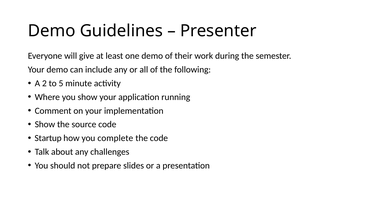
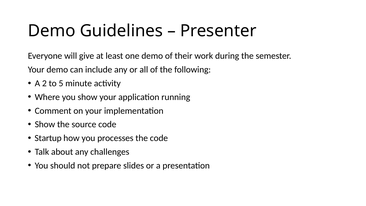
complete: complete -> processes
